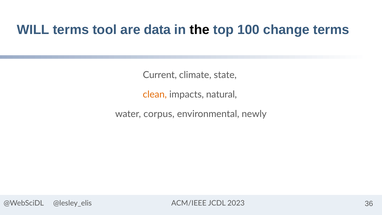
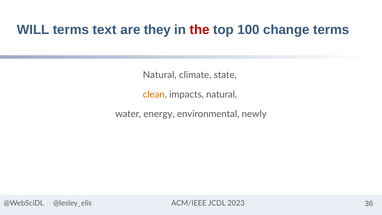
tool: tool -> text
data: data -> they
the colour: black -> red
Current at (160, 75): Current -> Natural
corpus: corpus -> energy
